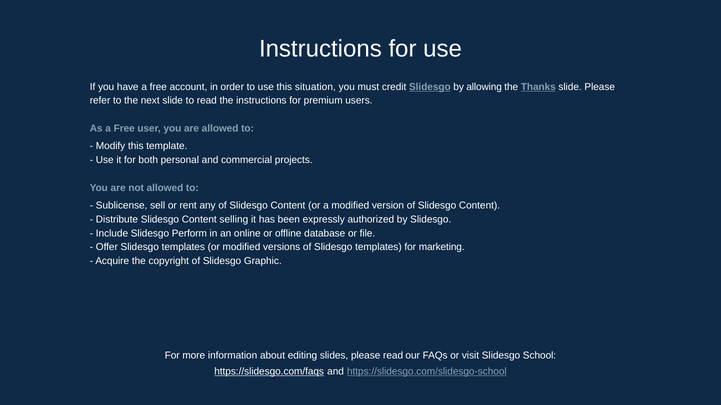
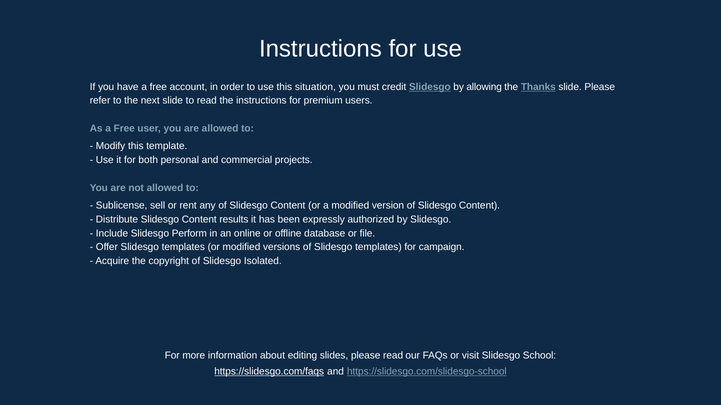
selling: selling -> results
marketing: marketing -> campaign
Graphic: Graphic -> Isolated
